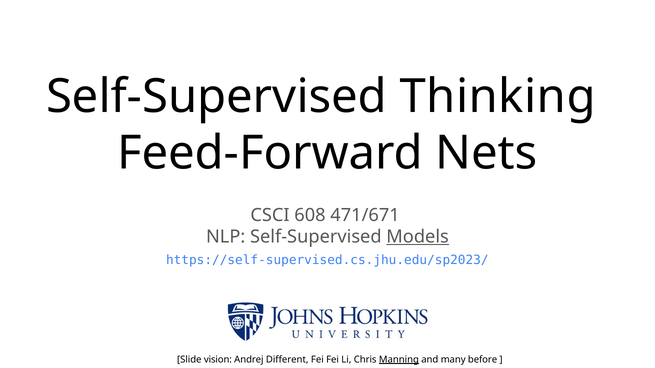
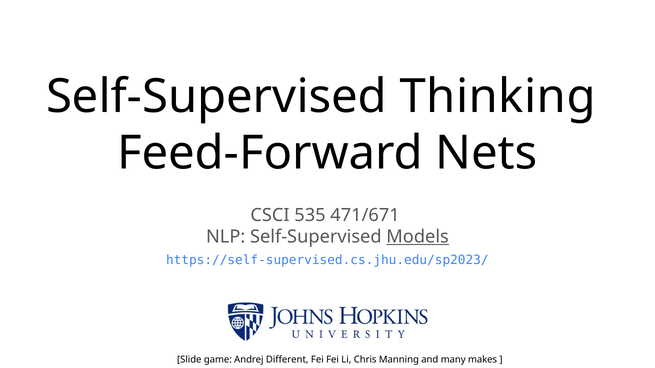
608: 608 -> 535
vision: vision -> game
Manning underline: present -> none
before: before -> makes
